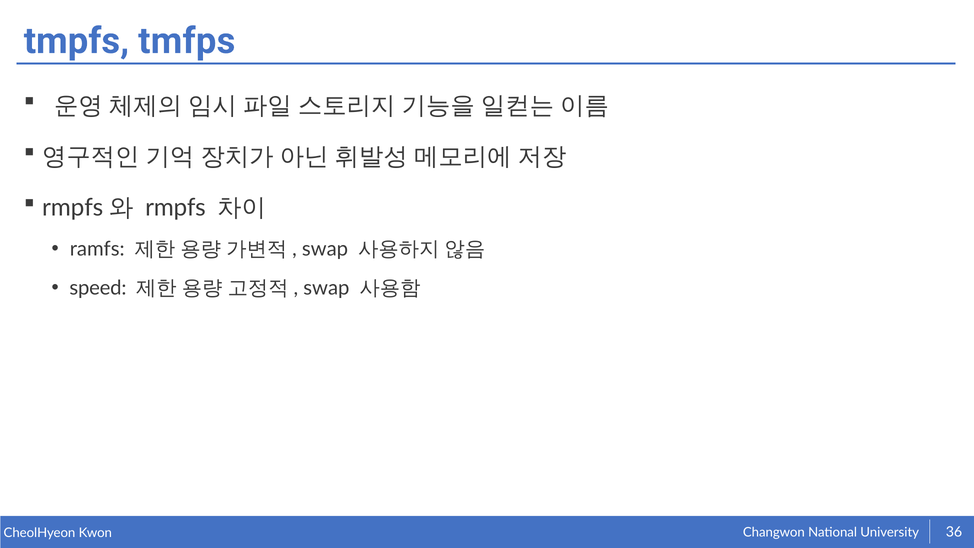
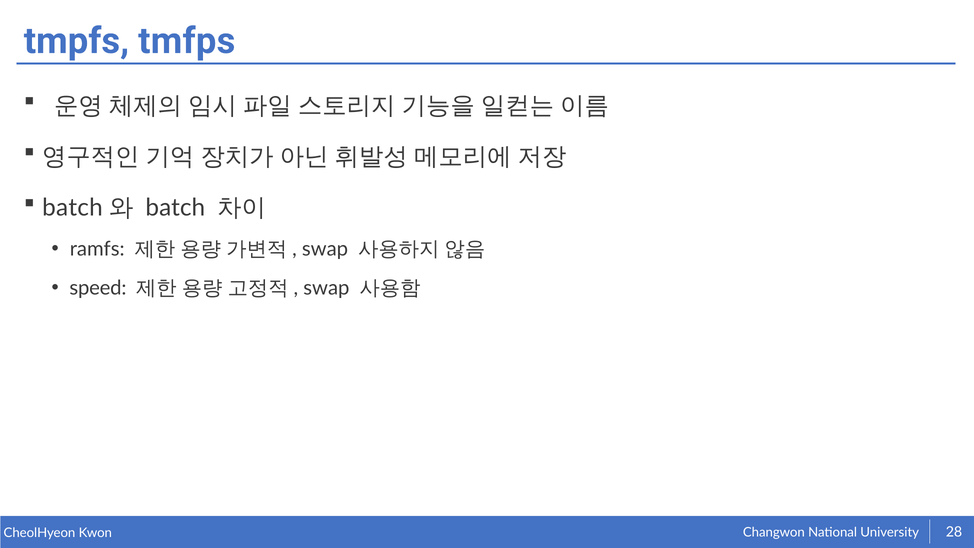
rmpfs at (73, 208): rmpfs -> batch
rmpfs at (175, 208): rmpfs -> batch
36: 36 -> 28
